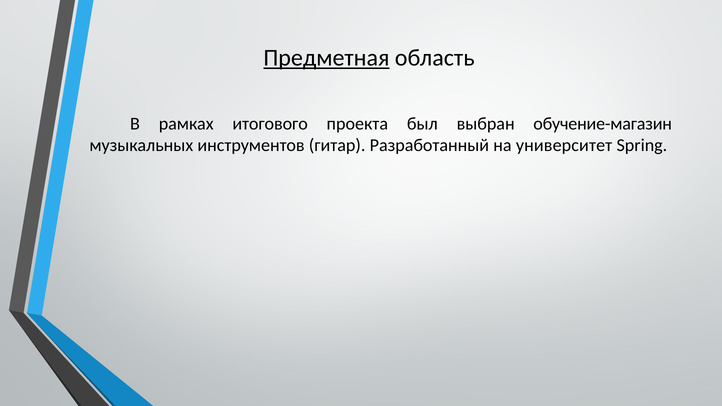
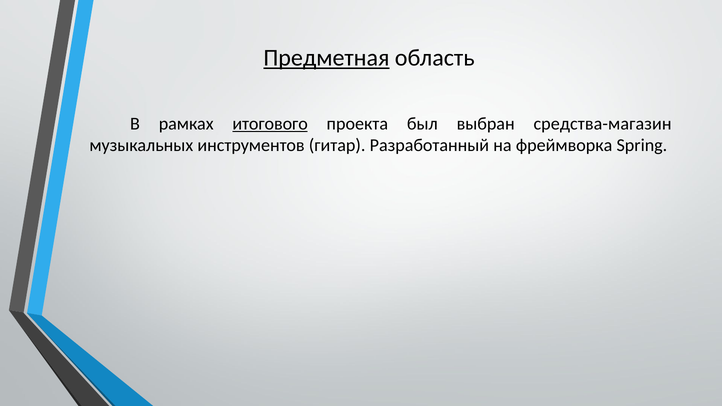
итогового underline: none -> present
обучение-магазин: обучение-магазин -> средства-магазин
университет: университет -> фреймворка
